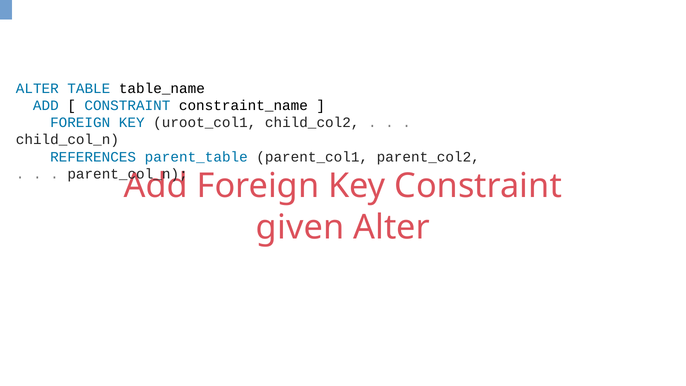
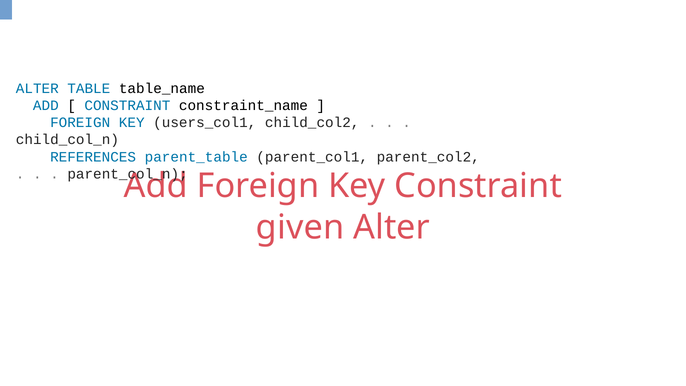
uroot_col1: uroot_col1 -> users_col1
